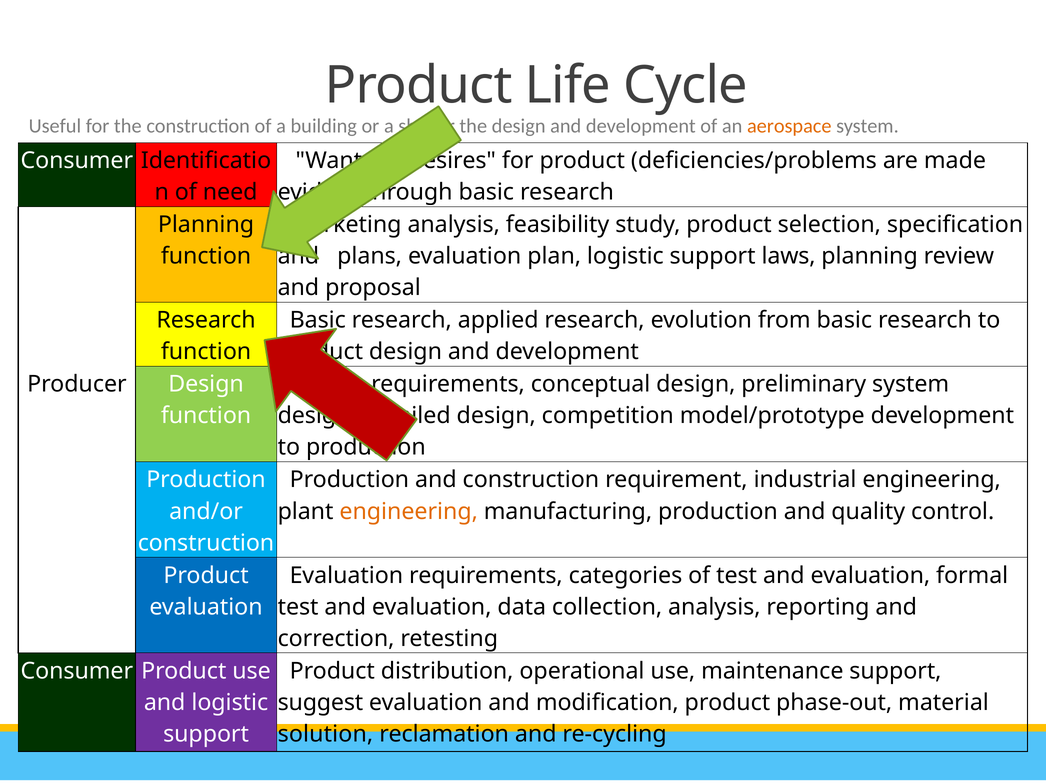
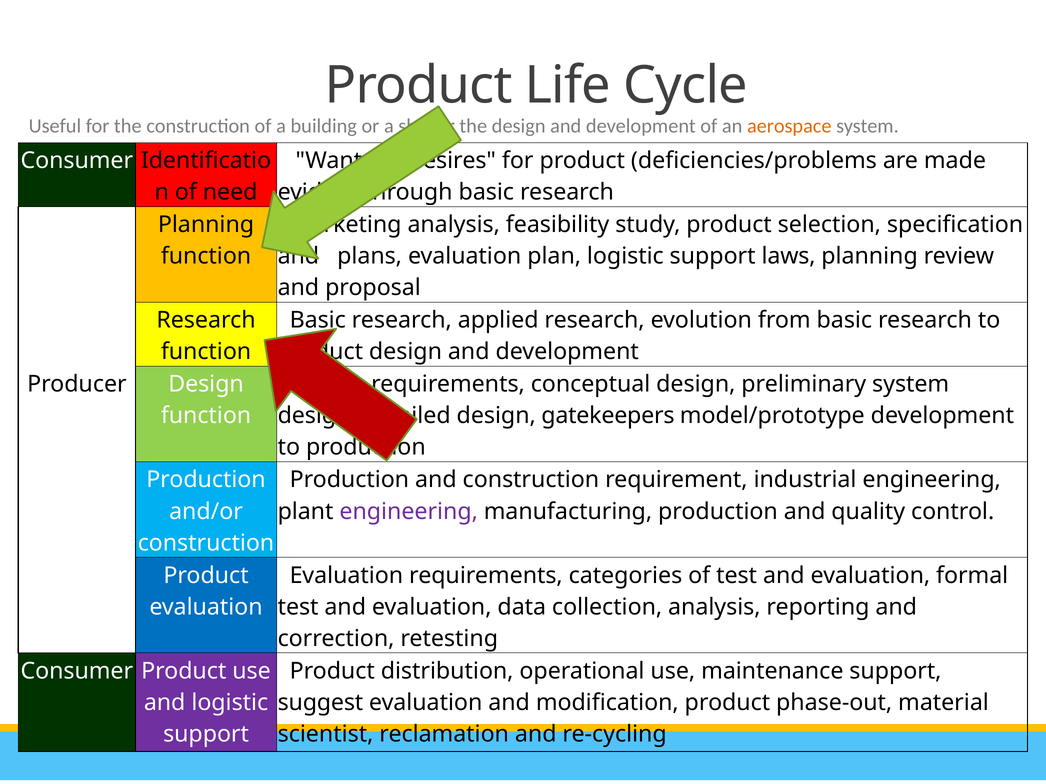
competition: competition -> gatekeepers
engineering at (409, 512) colour: orange -> purple
solution: solution -> scientist
